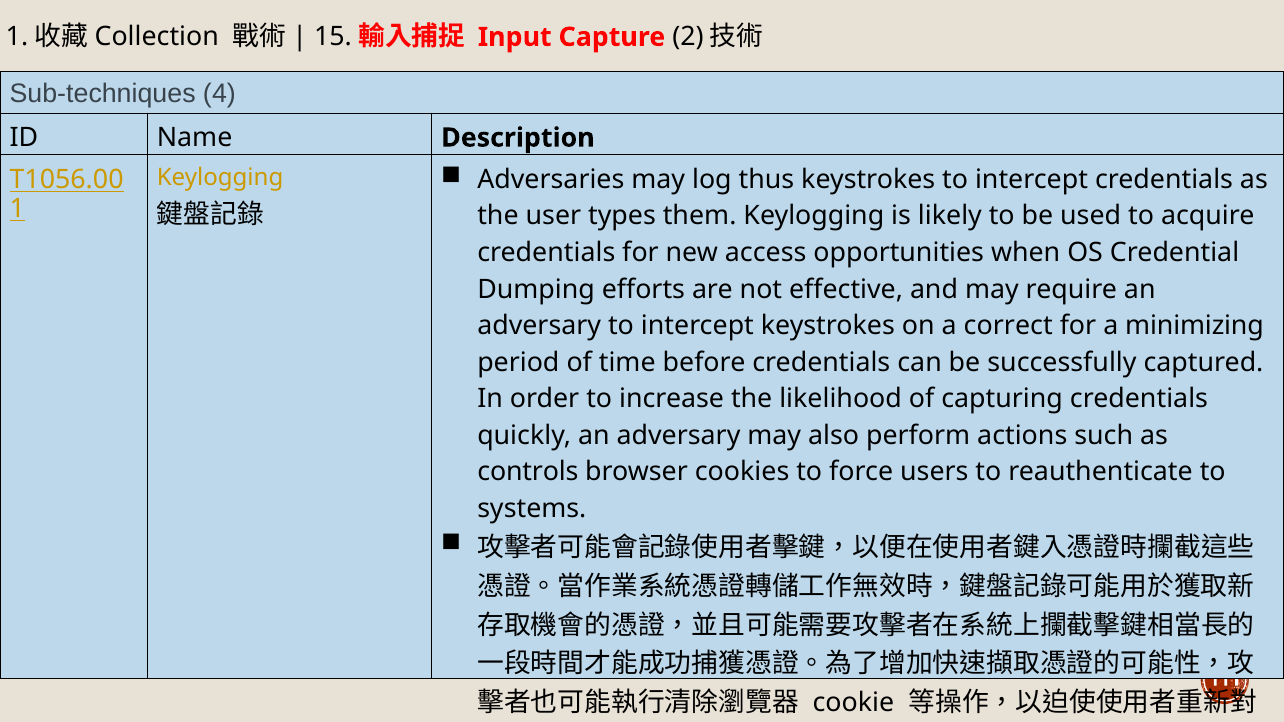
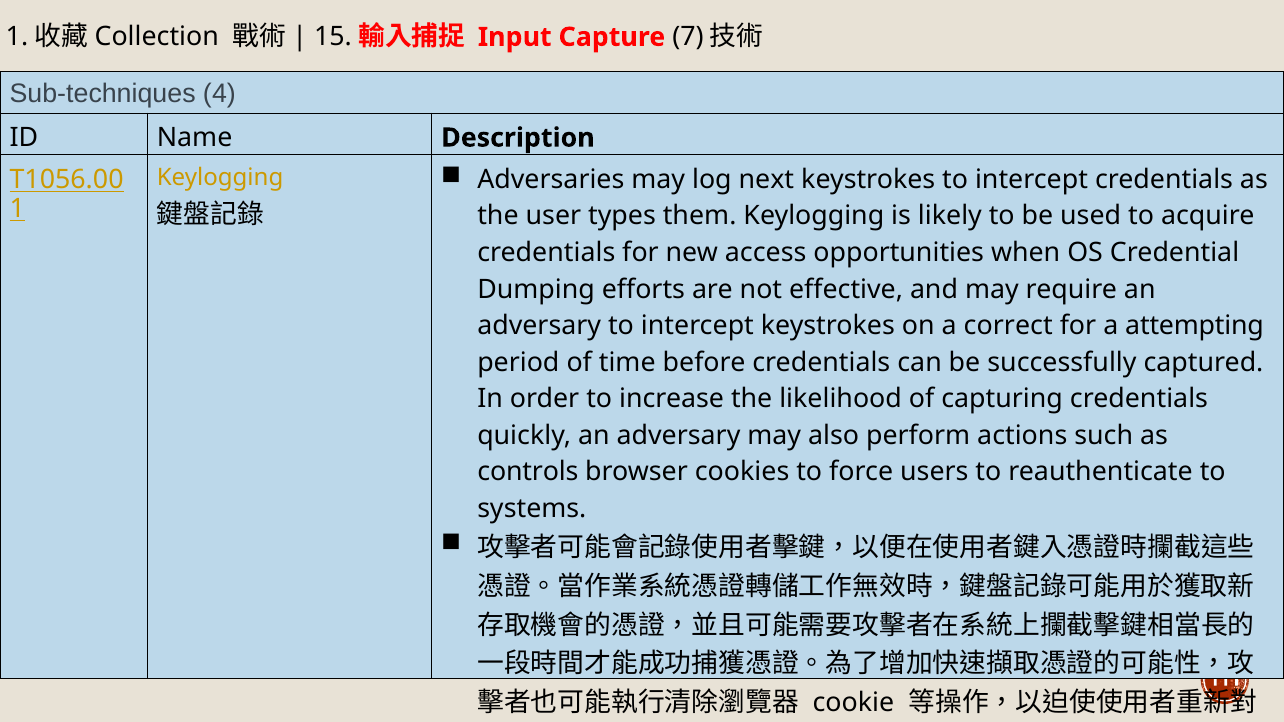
2: 2 -> 7
thus: thus -> next
minimizing: minimizing -> attempting
